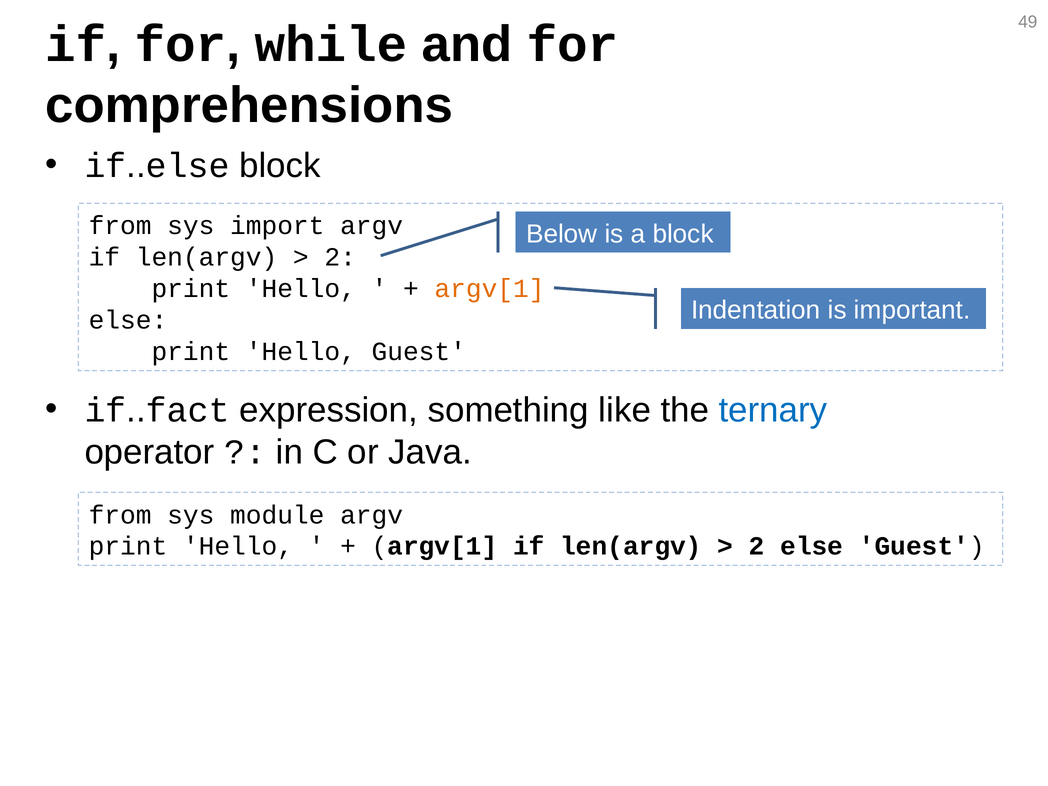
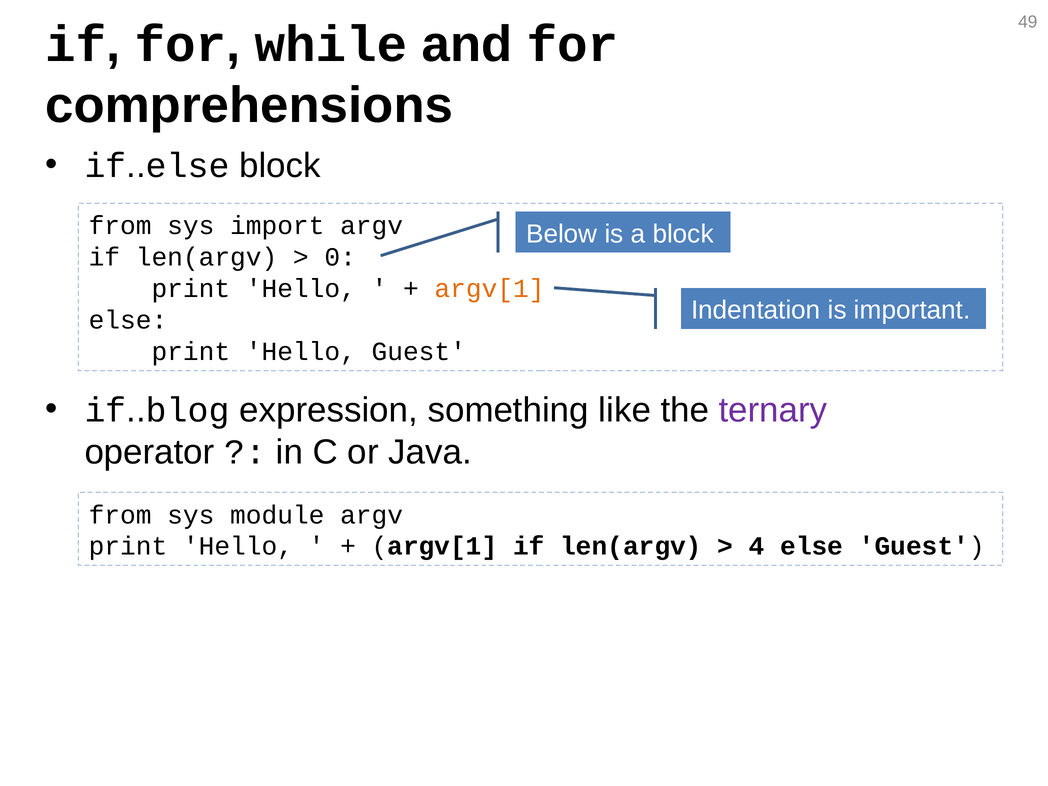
2 at (340, 257): 2 -> 0
fact: fact -> blog
ternary colour: blue -> purple
2 at (757, 546): 2 -> 4
